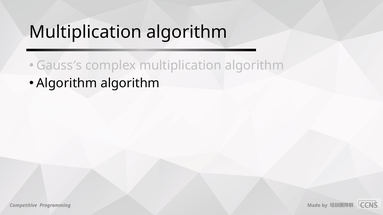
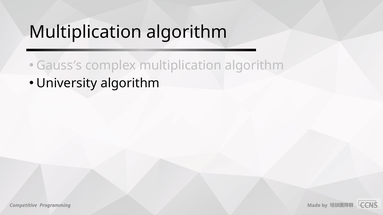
Algorithm at (67, 83): Algorithm -> University
